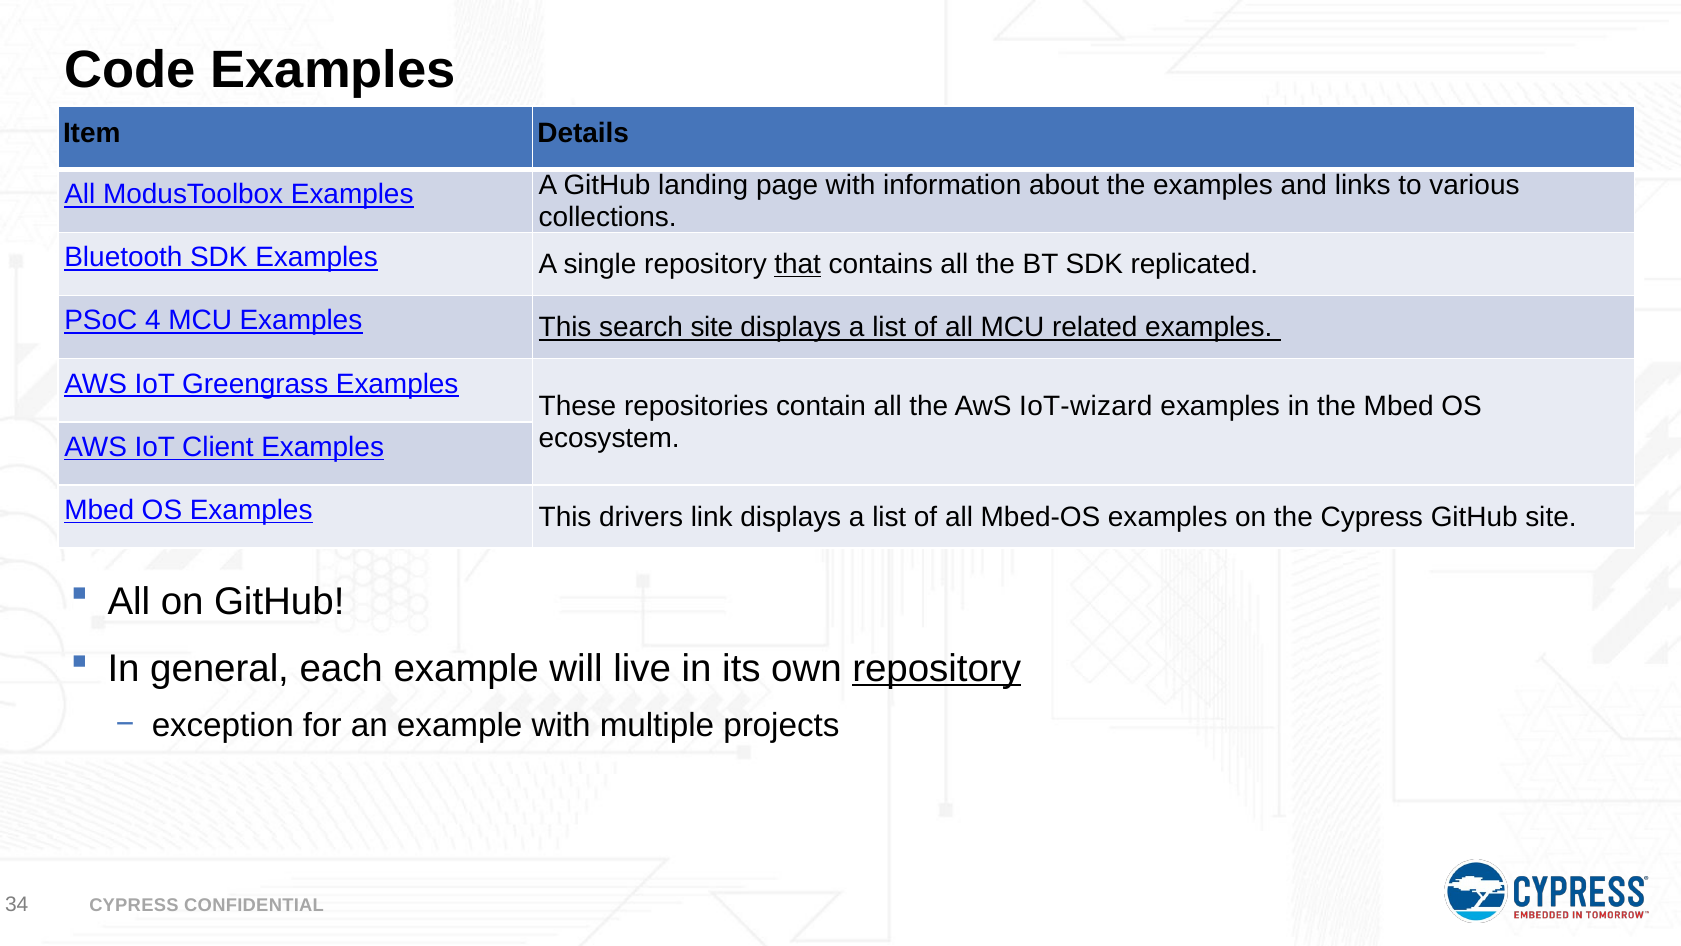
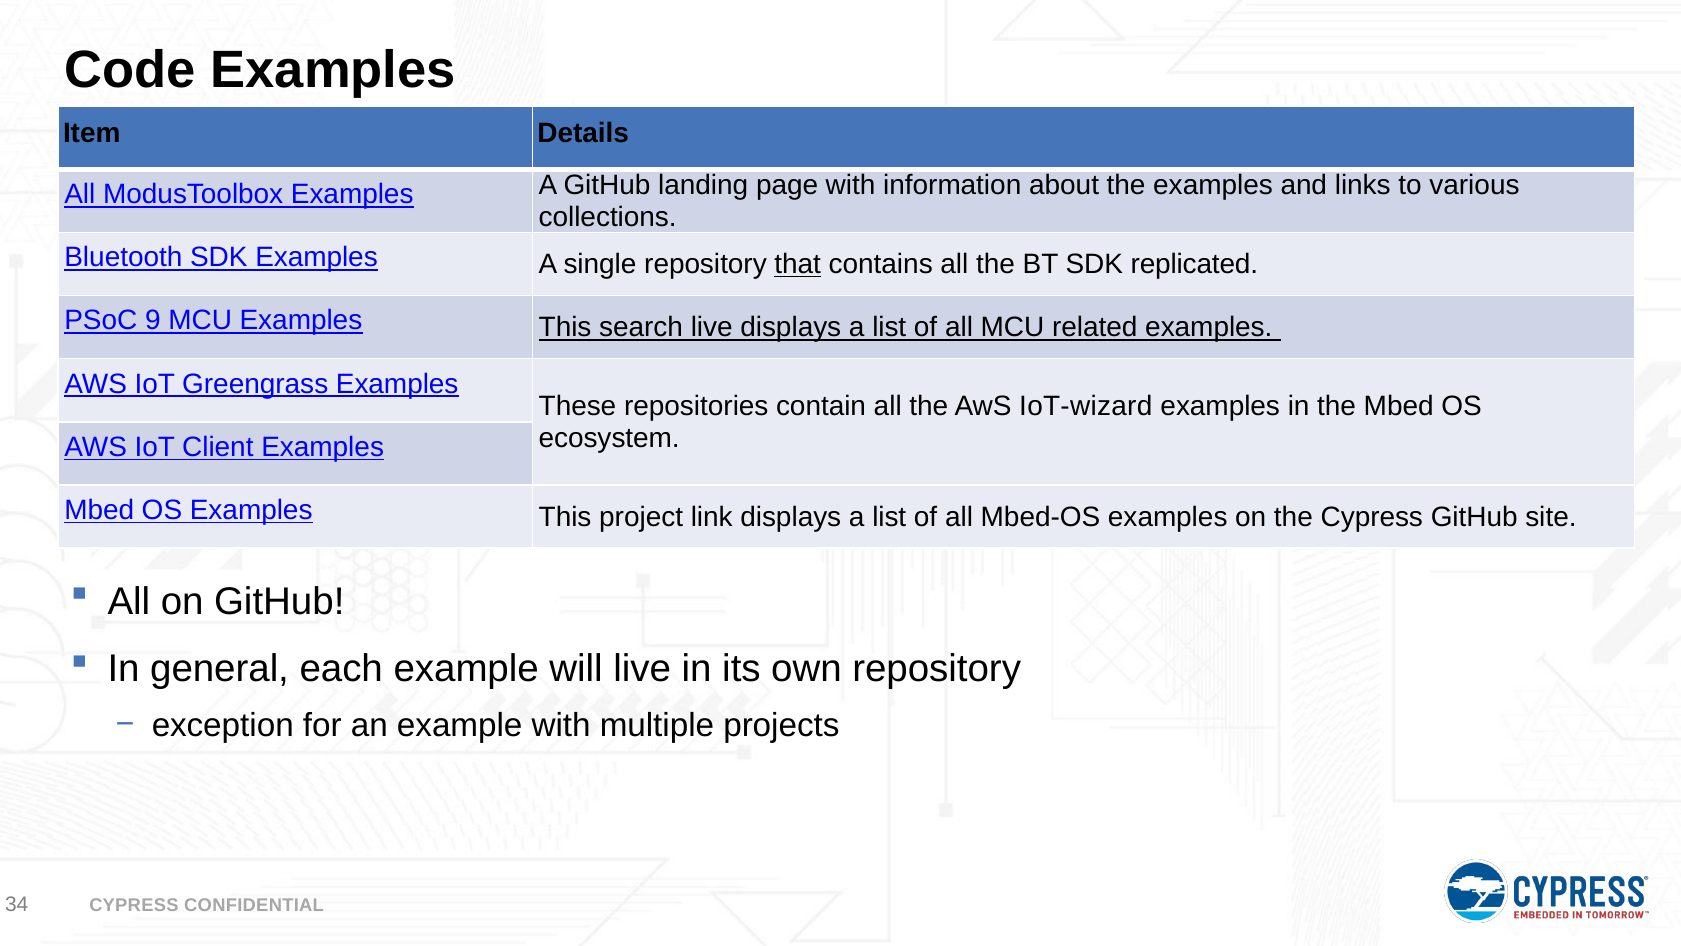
4: 4 -> 9
search site: site -> live
drivers: drivers -> project
repository at (937, 669) underline: present -> none
